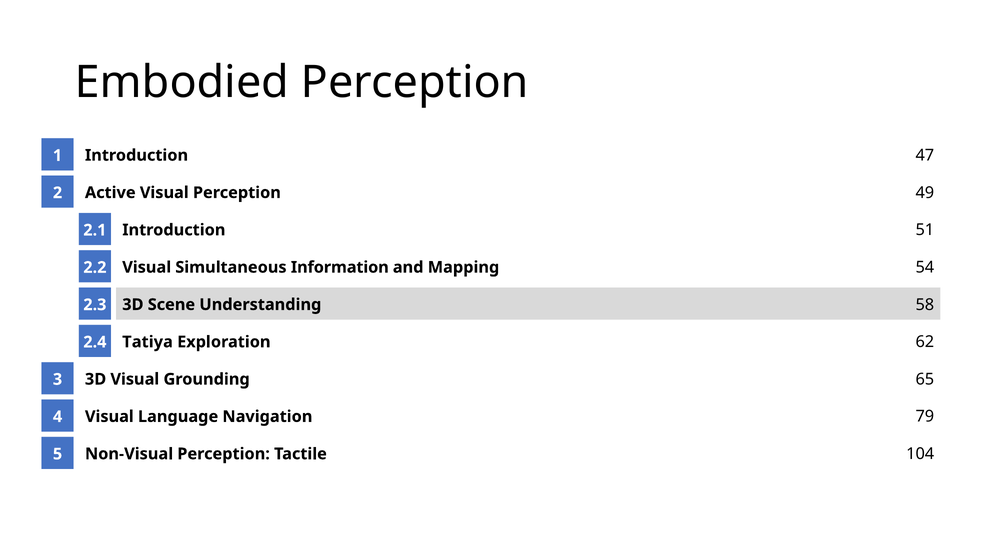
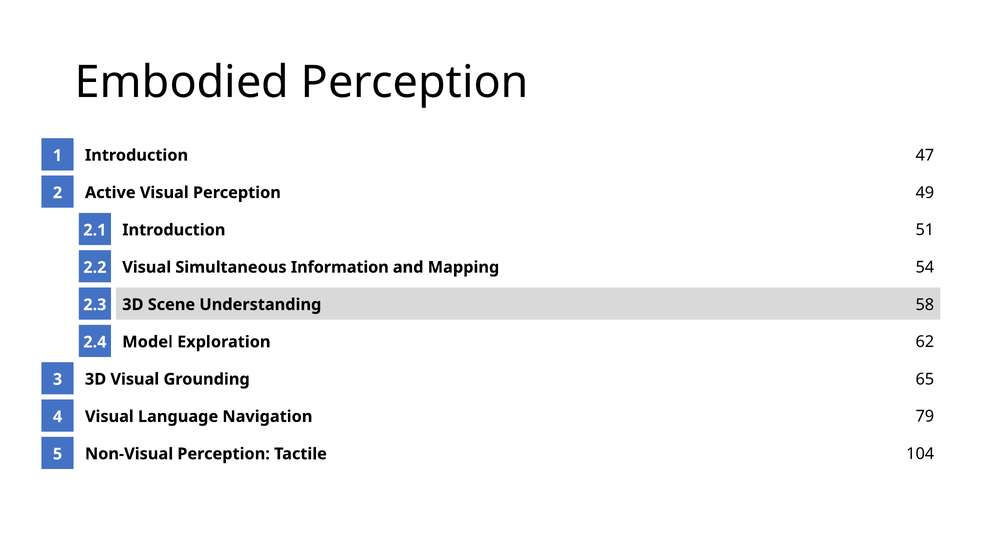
Tatiya: Tatiya -> Model
